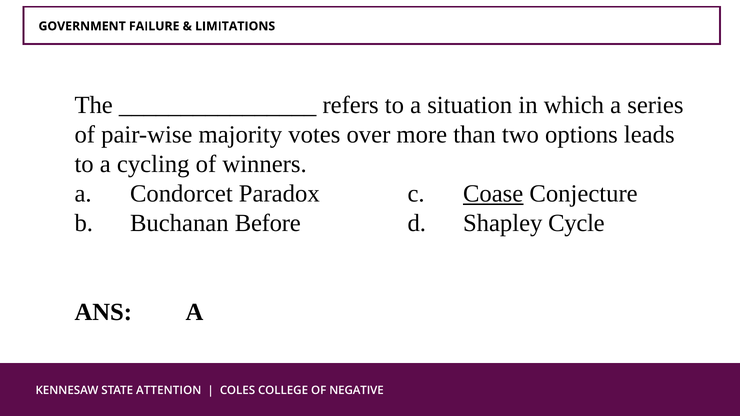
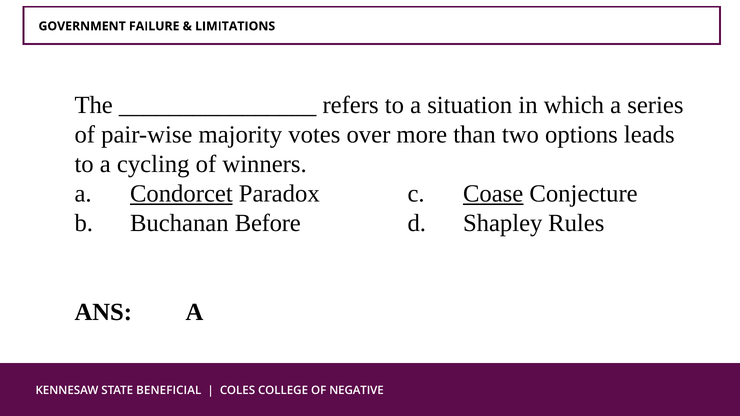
Condorcet underline: none -> present
Cycle: Cycle -> Rules
ATTENTION: ATTENTION -> BENEFICIAL
